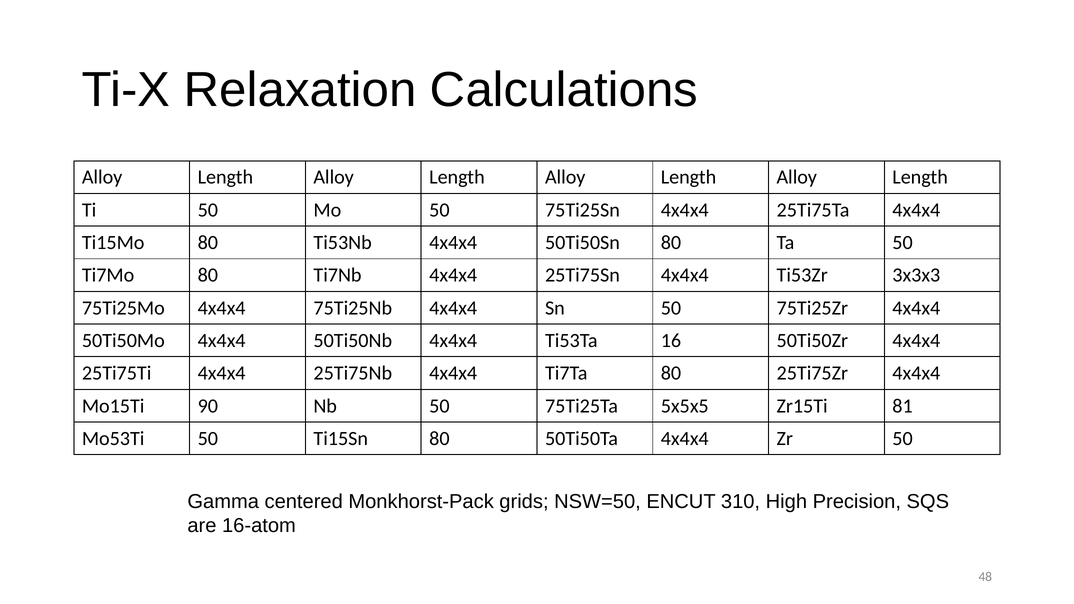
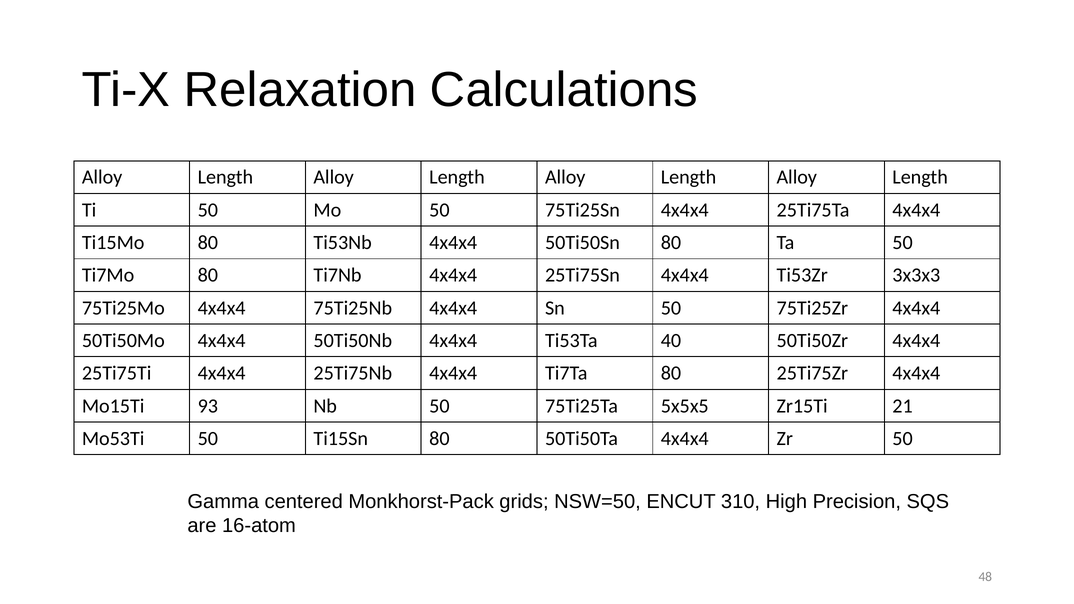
16: 16 -> 40
90: 90 -> 93
81: 81 -> 21
